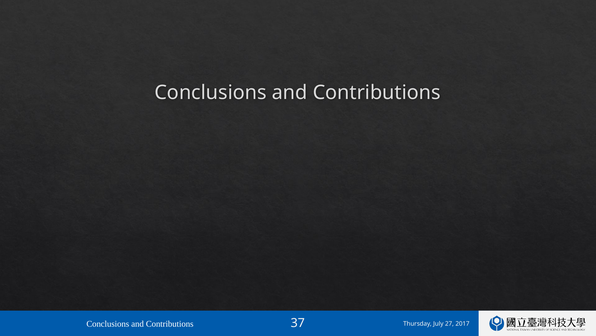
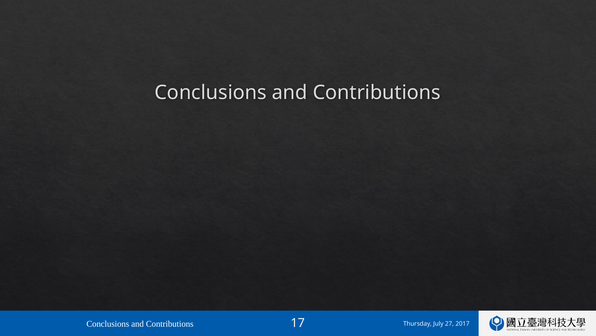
37: 37 -> 17
